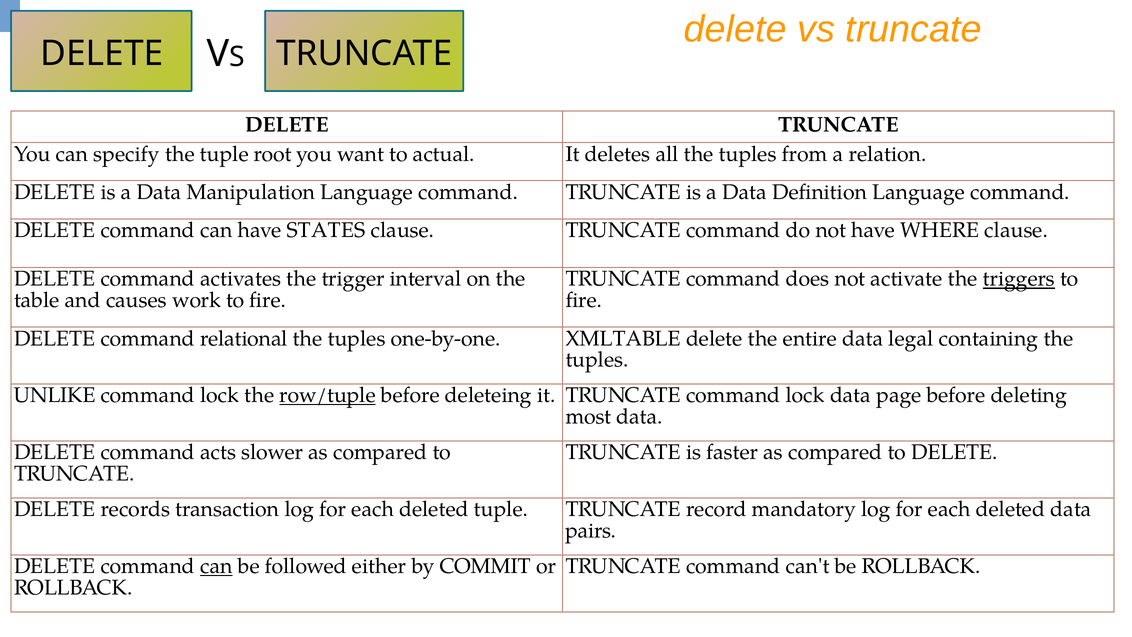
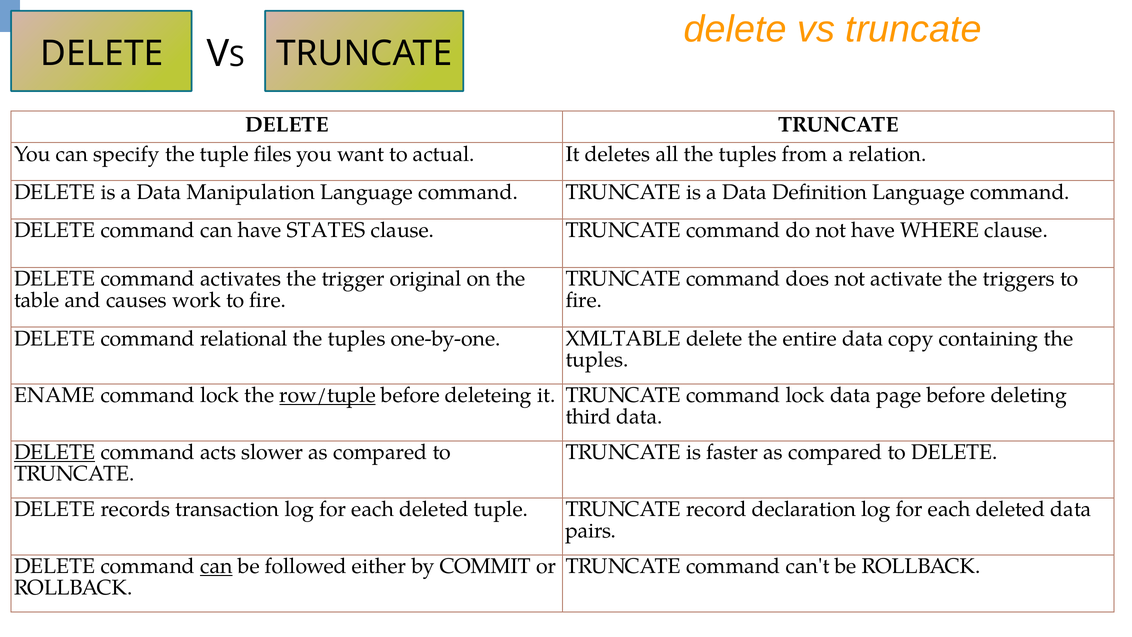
root: root -> files
interval: interval -> original
triggers underline: present -> none
legal: legal -> copy
UNLIKE: UNLIKE -> ENAME
most: most -> third
DELETE at (55, 452) underline: none -> present
mandatory: mandatory -> declaration
